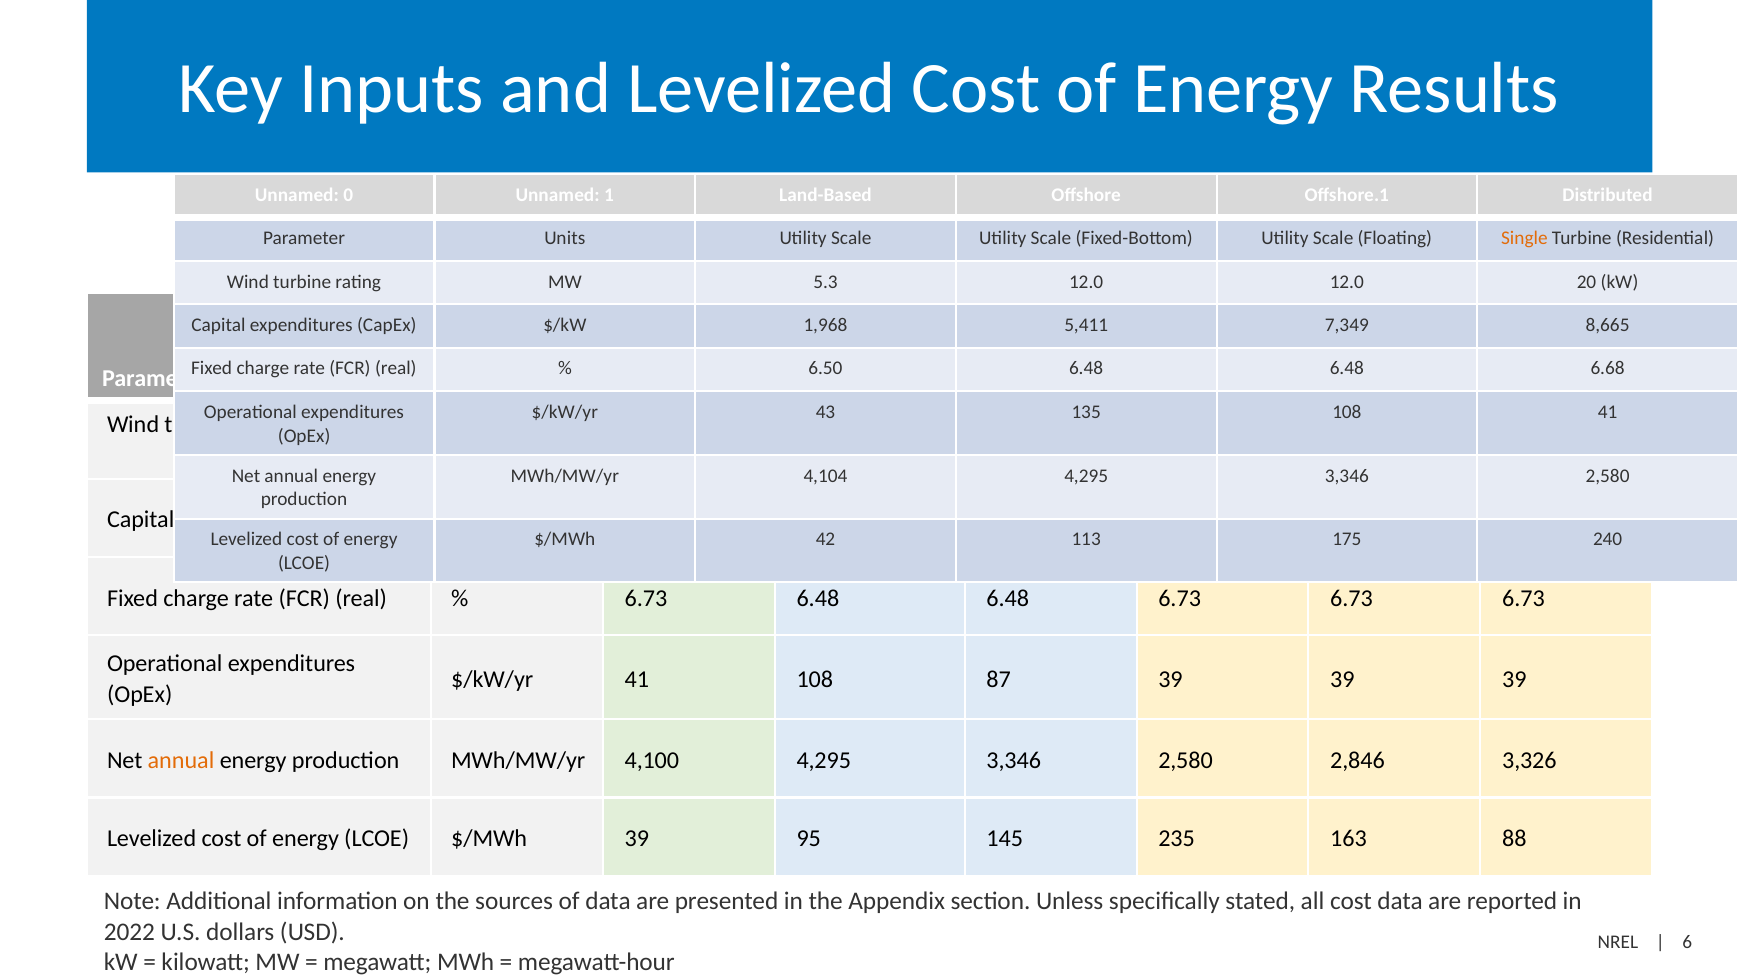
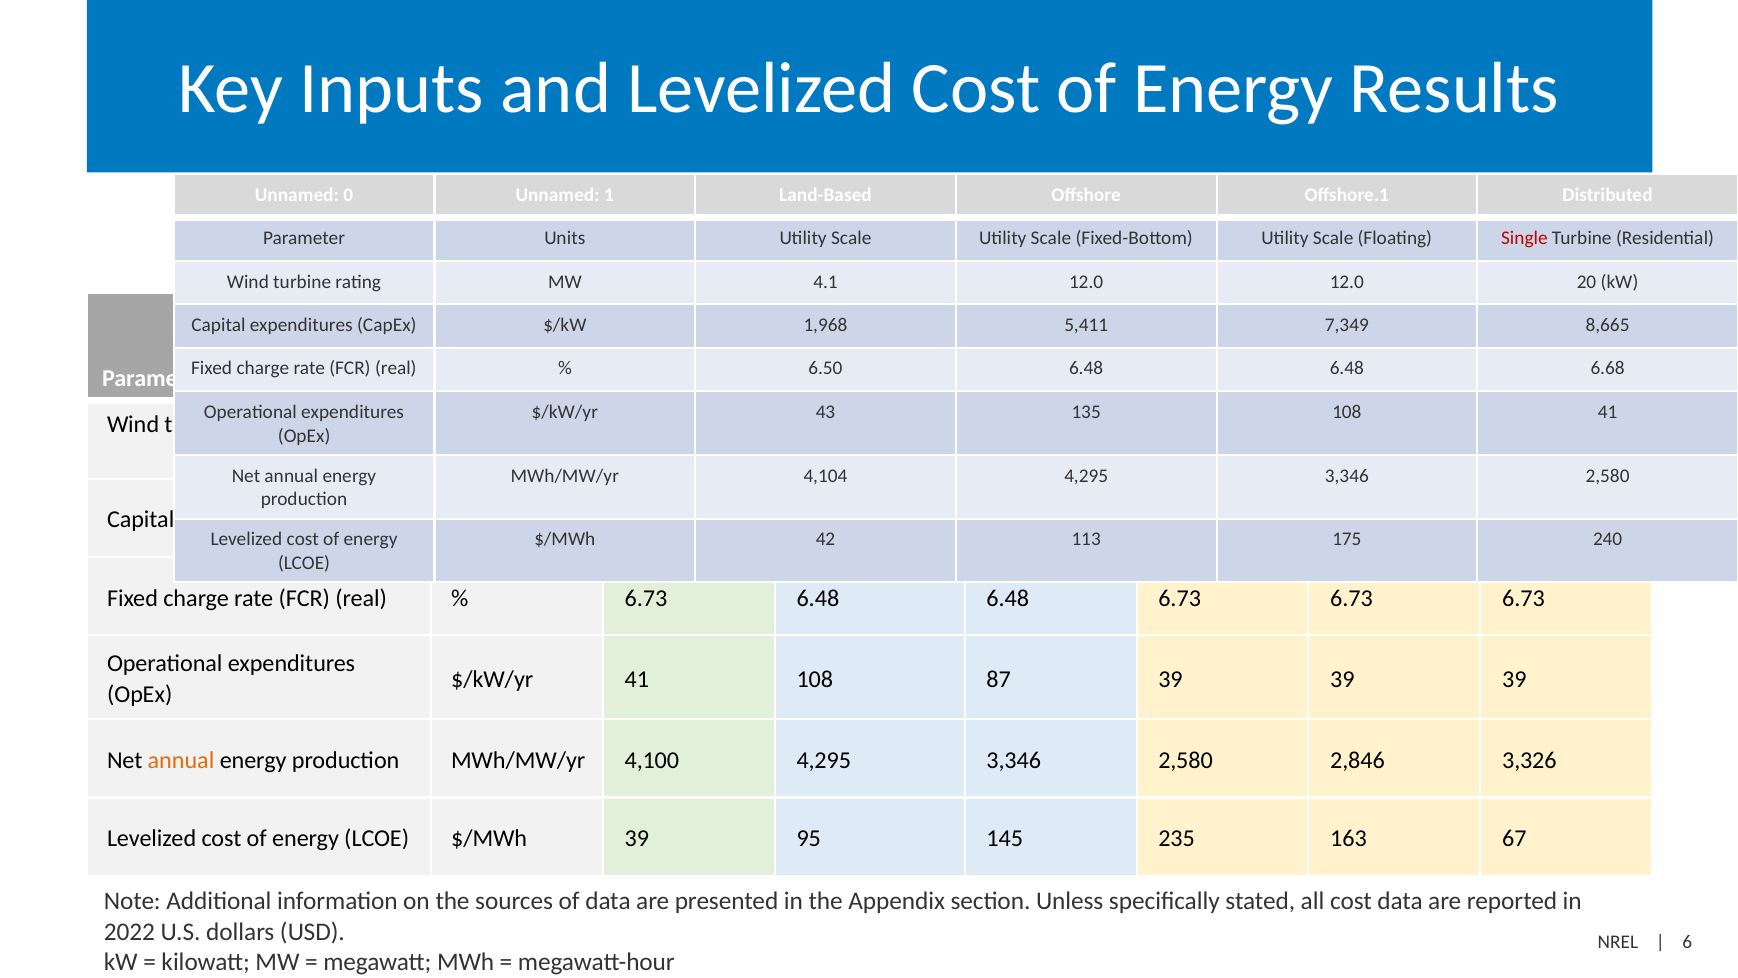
Single at (1524, 238) colour: orange -> red
5.3: 5.3 -> 4.1
88: 88 -> 67
